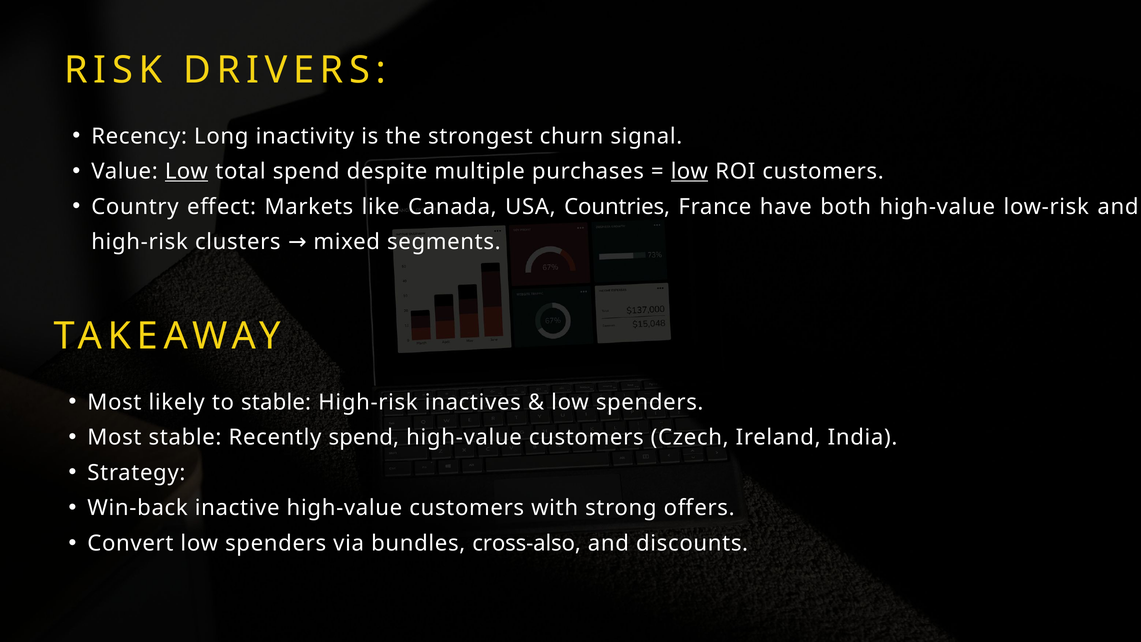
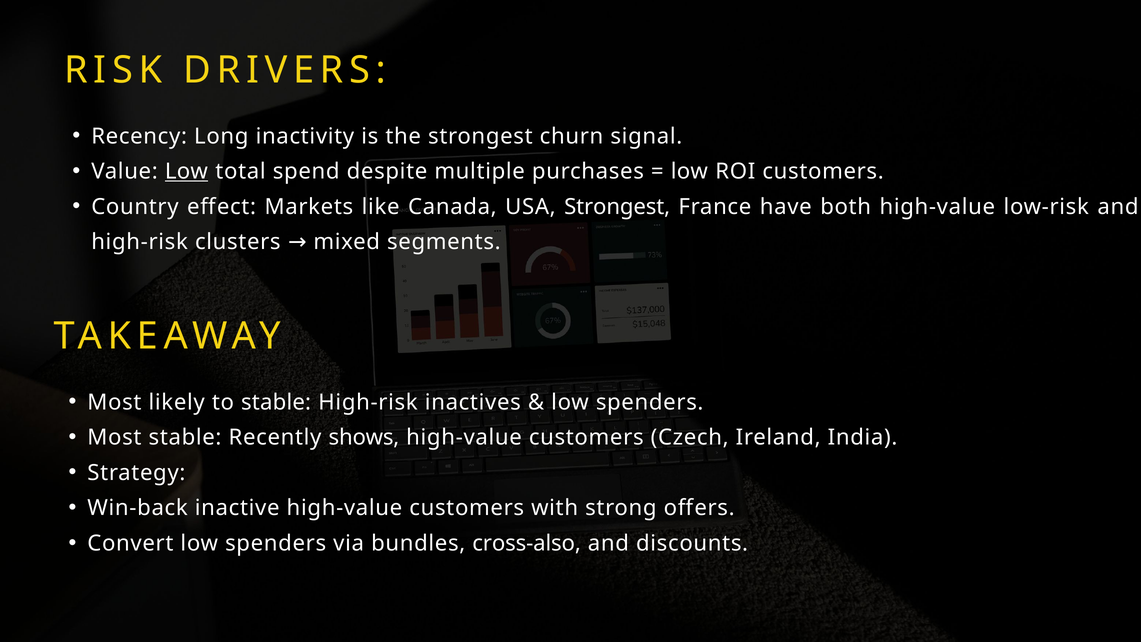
low at (689, 171) underline: present -> none
USA Countries: Countries -> Strongest
Recently spend: spend -> shows
